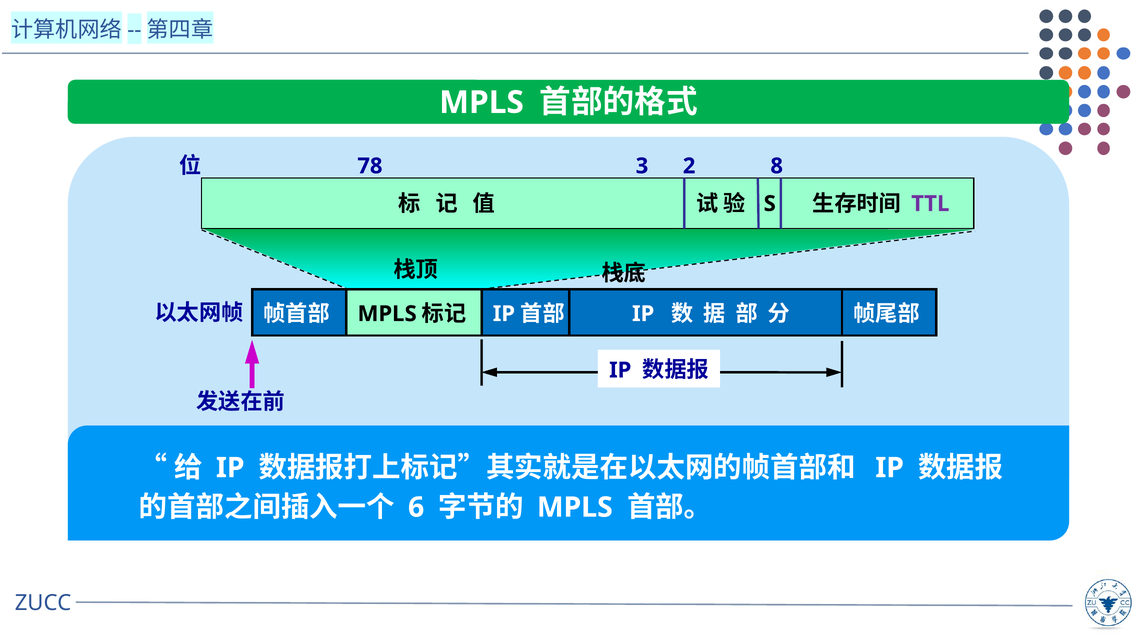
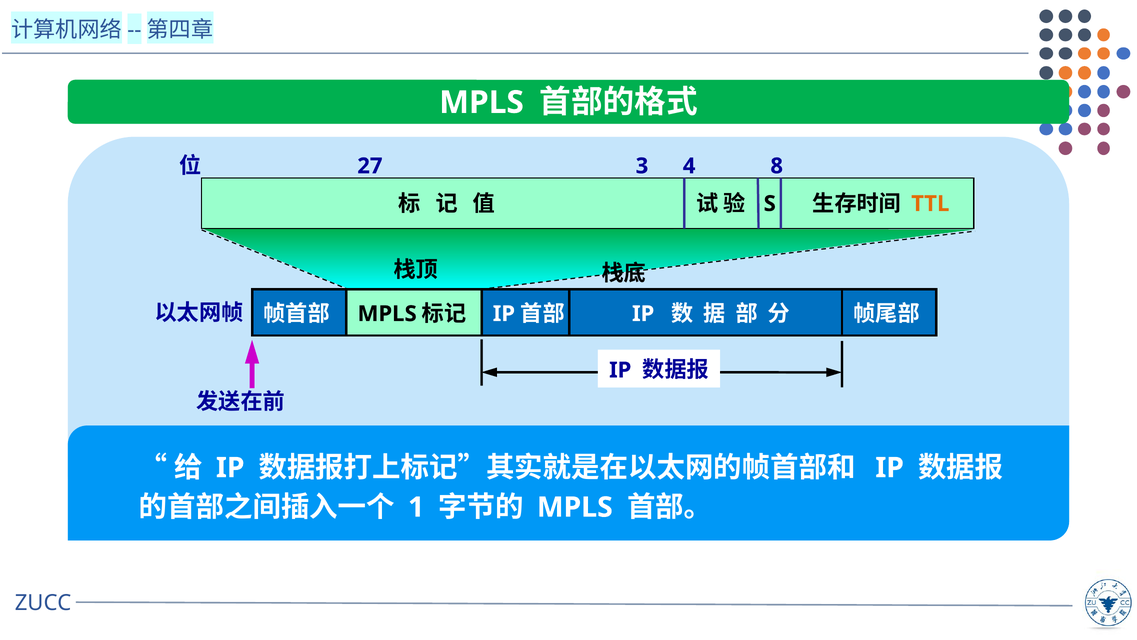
78: 78 -> 27
2: 2 -> 4
TTL colour: purple -> orange
6: 6 -> 1
